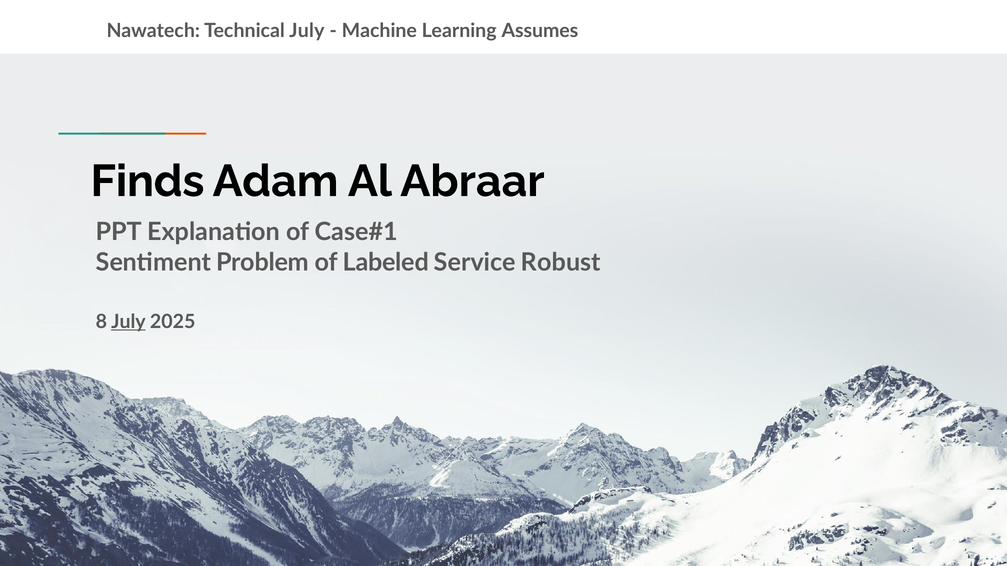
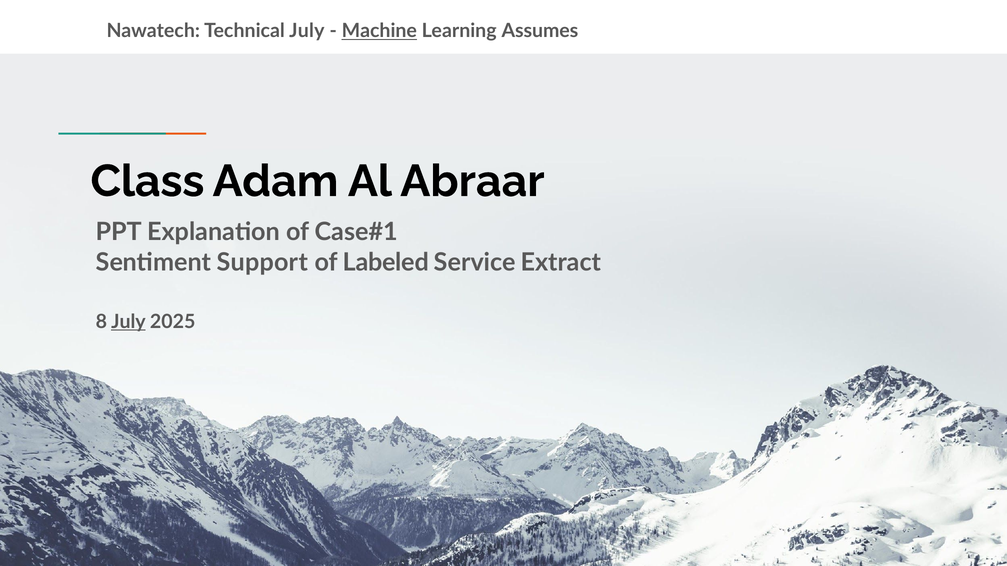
Machine underline: none -> present
Finds: Finds -> Class
Problem: Problem -> Support
Robust: Robust -> Extract
